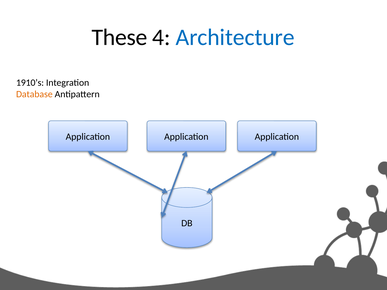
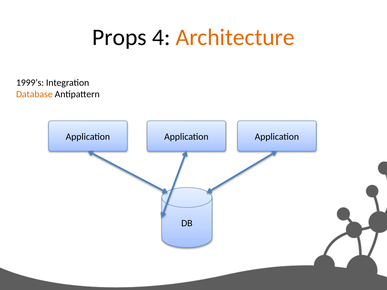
These: These -> Props
Architecture colour: blue -> orange
1910’s: 1910’s -> 1999’s
